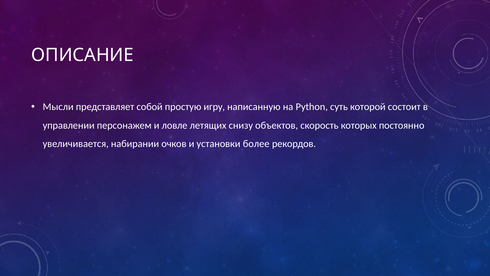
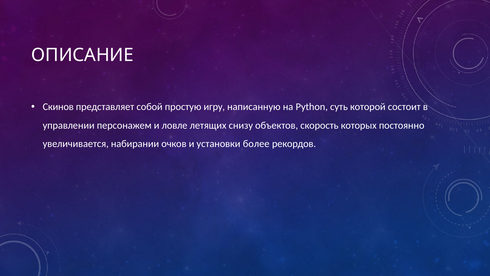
Мысли: Мысли -> Скинов
